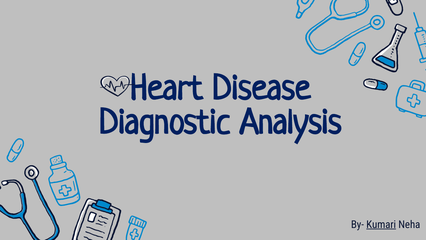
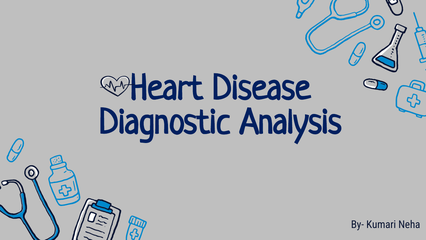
Kumari underline: present -> none
